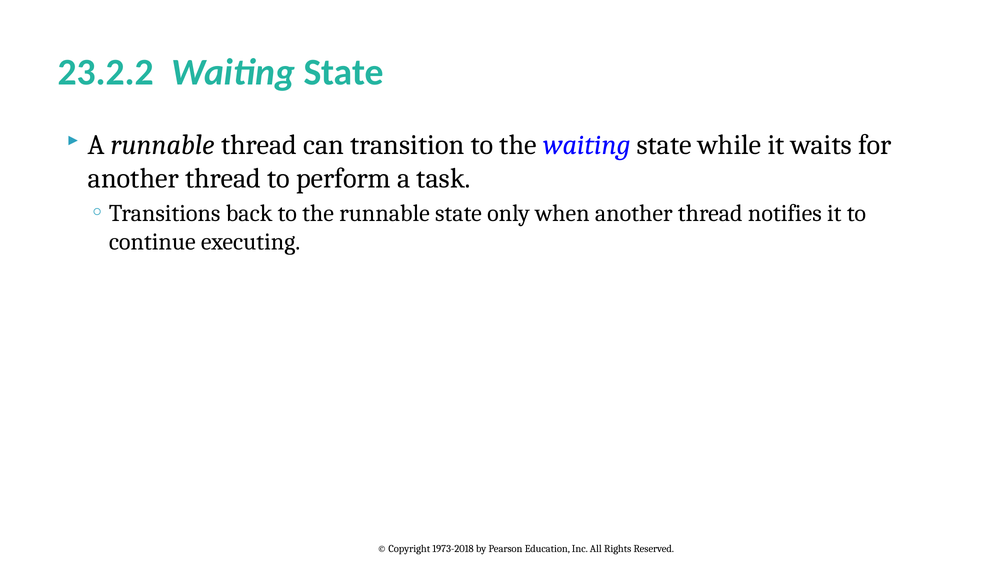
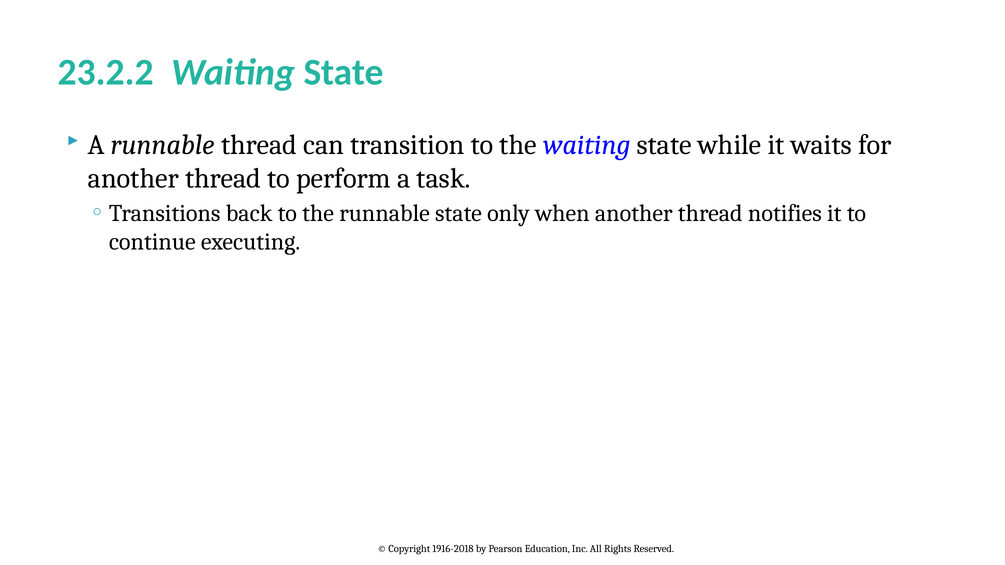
1973-2018: 1973-2018 -> 1916-2018
